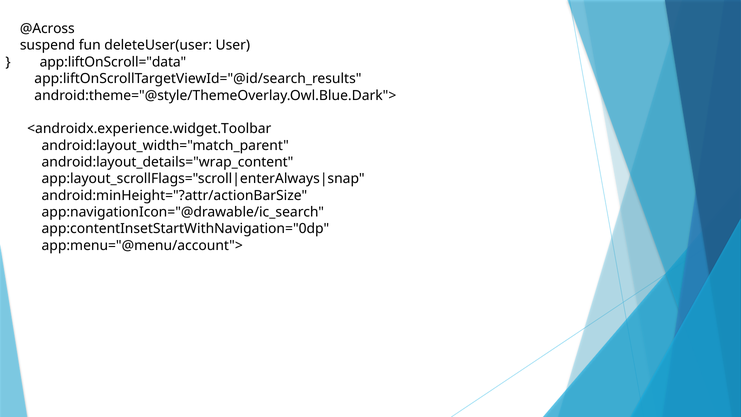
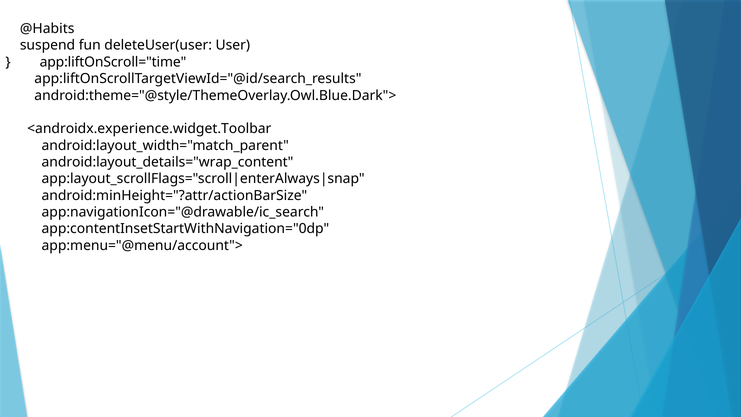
@Across: @Across -> @Habits
app:liftOnScroll="data: app:liftOnScroll="data -> app:liftOnScroll="time
